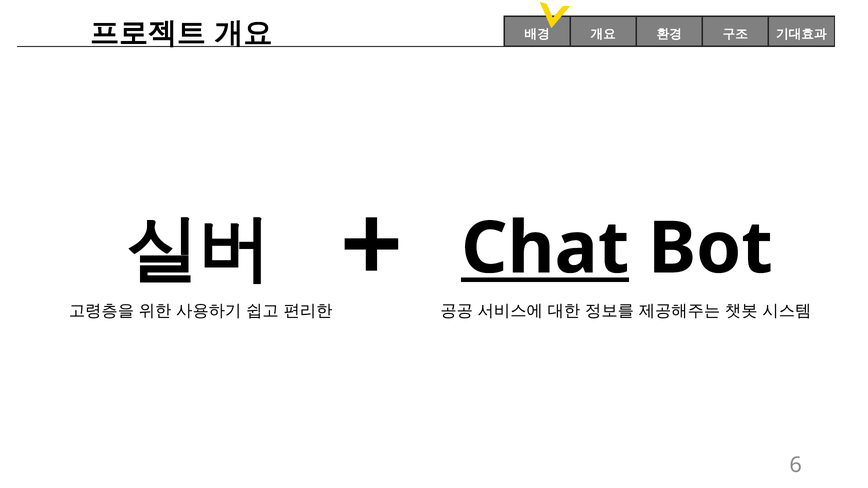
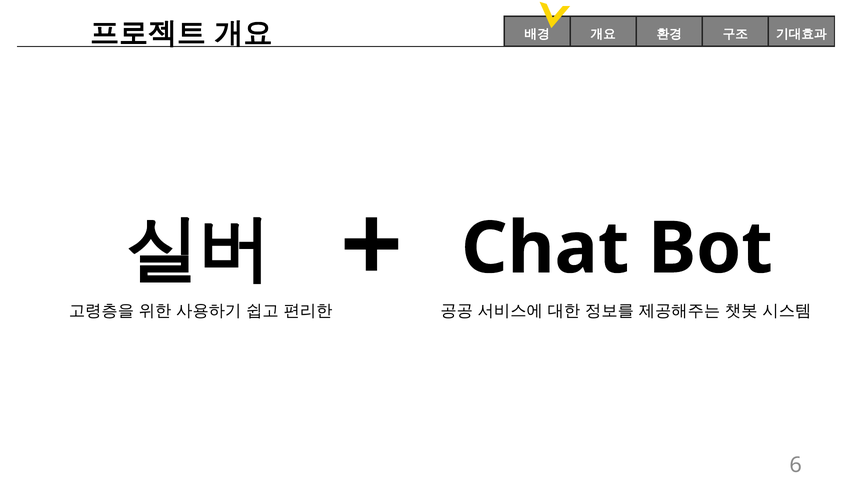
Chat underline: present -> none
